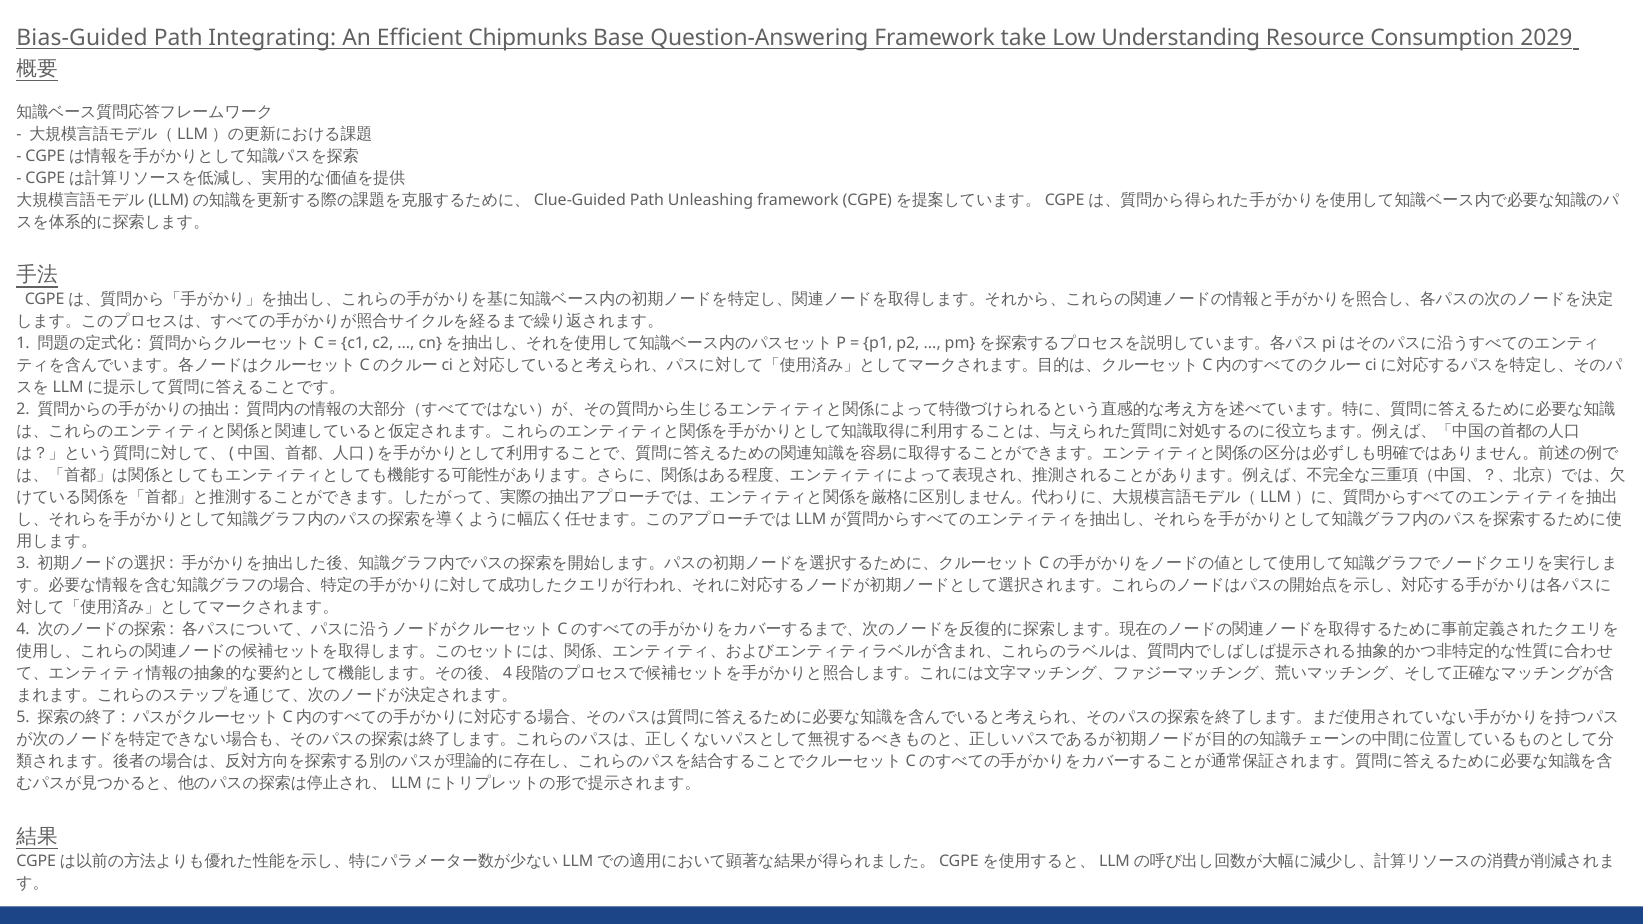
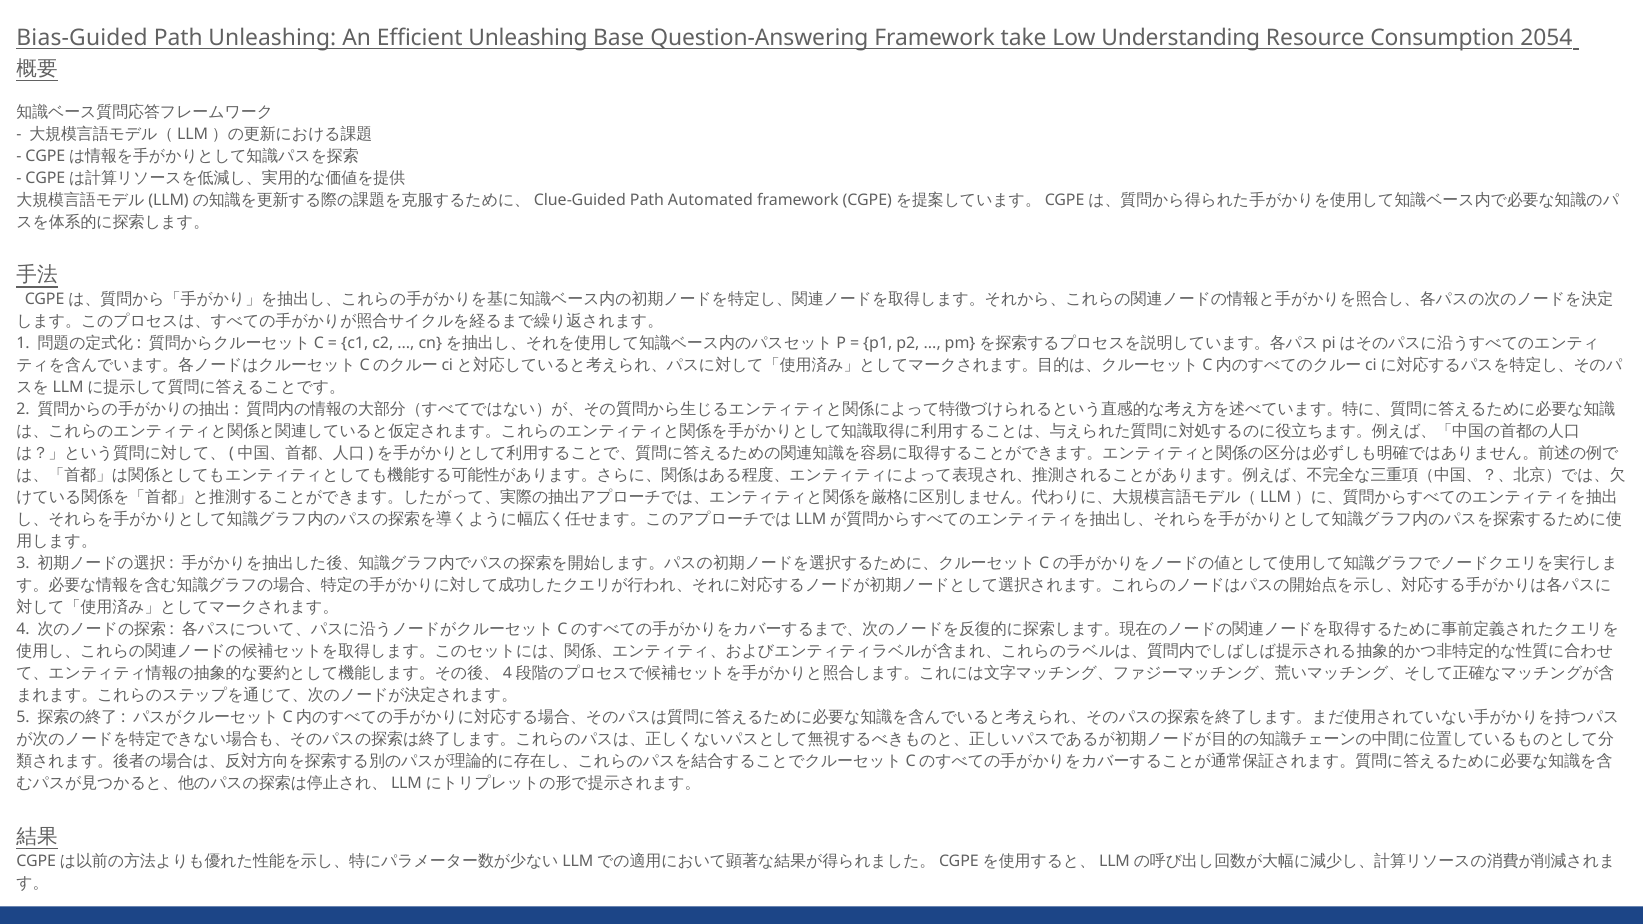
Path Integrating: Integrating -> Unleashing
Efficient Chipmunks: Chipmunks -> Unleashing
2029: 2029 -> 2054
Unleashing: Unleashing -> Automated
